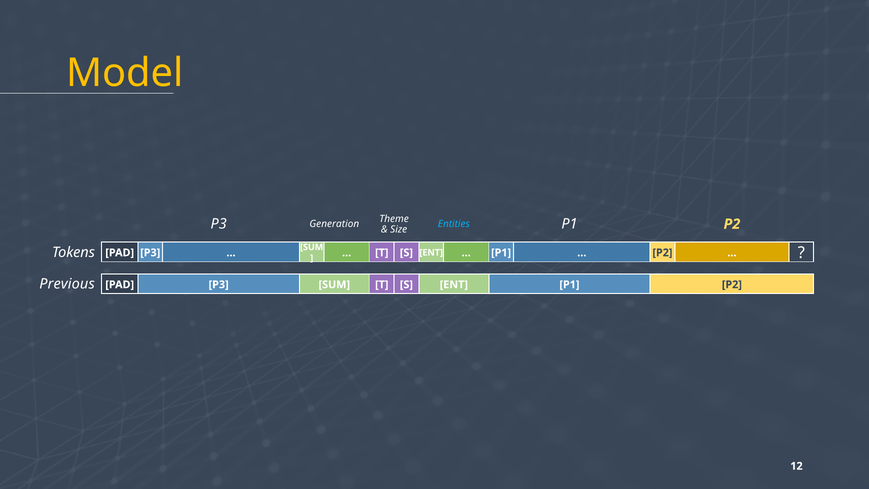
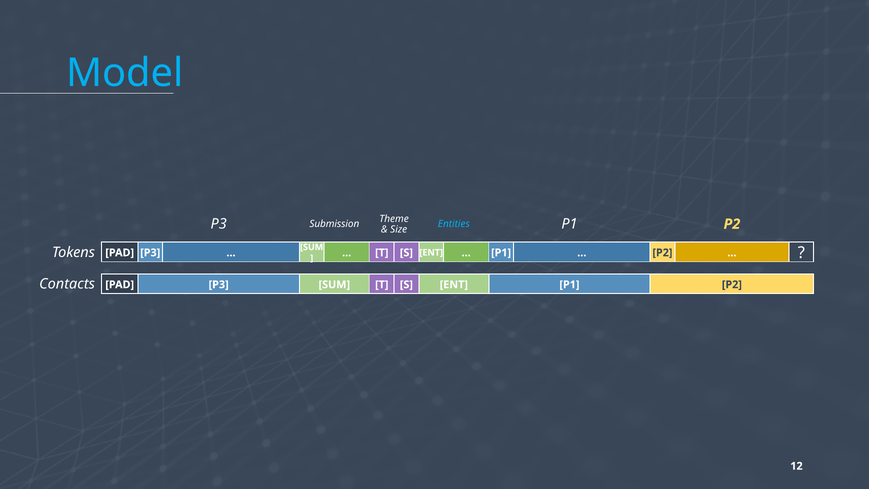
Model colour: yellow -> light blue
Generation: Generation -> Submission
Previous: Previous -> Contacts
